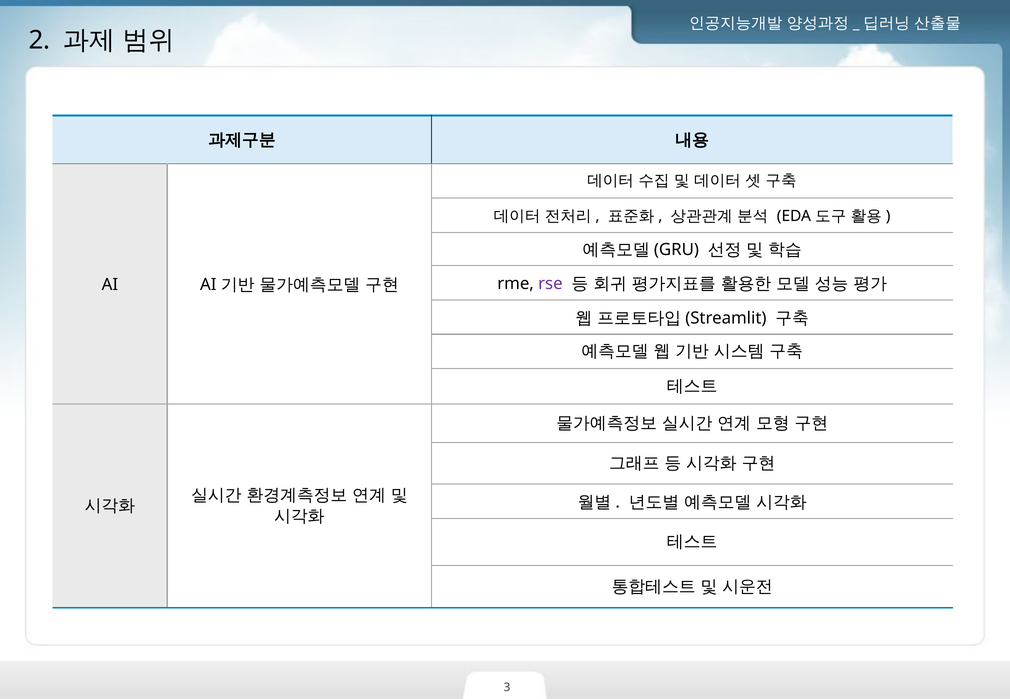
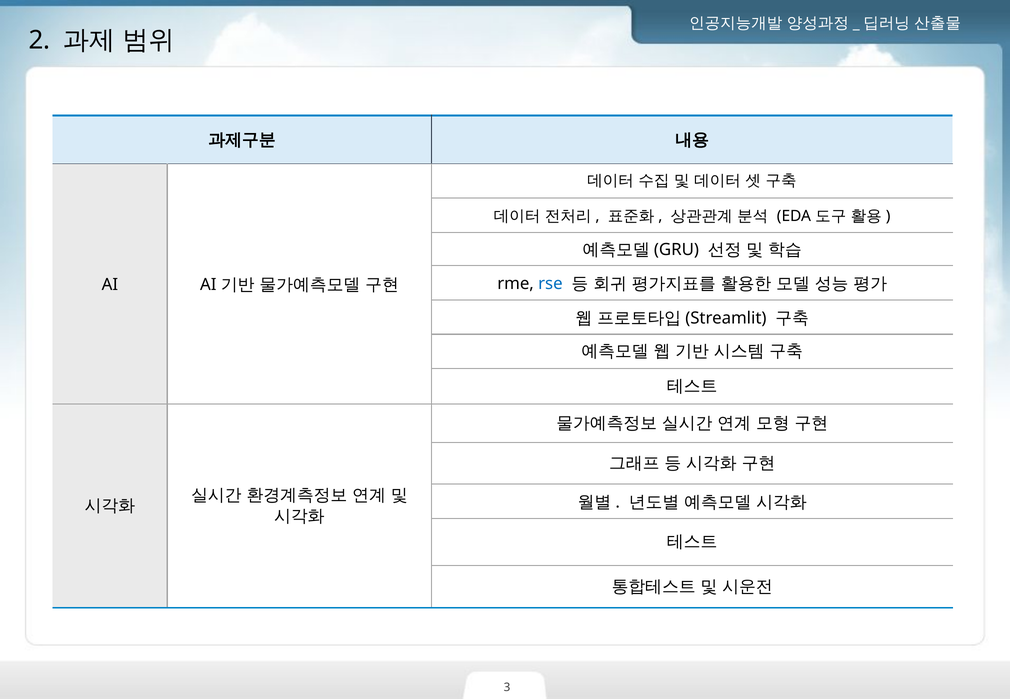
rse colour: purple -> blue
